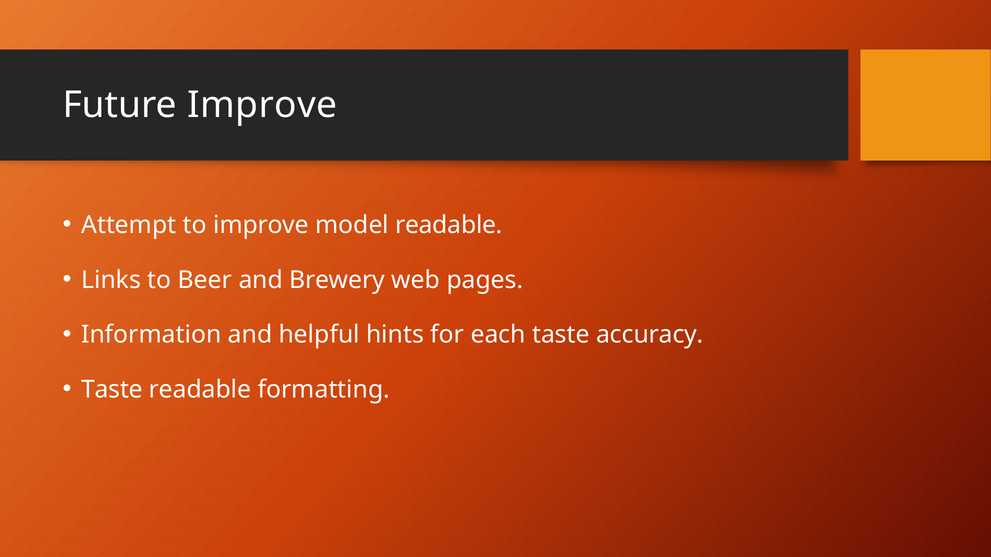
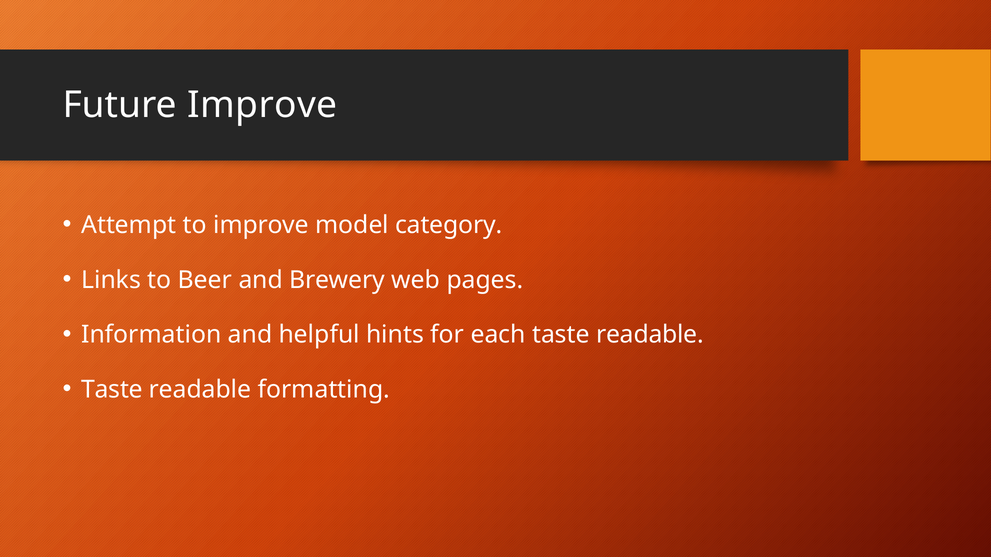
model readable: readable -> category
each taste accuracy: accuracy -> readable
